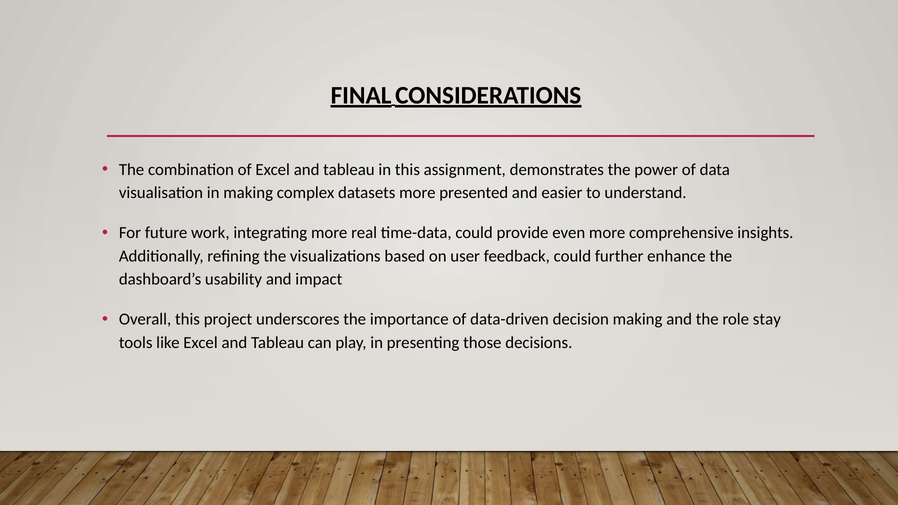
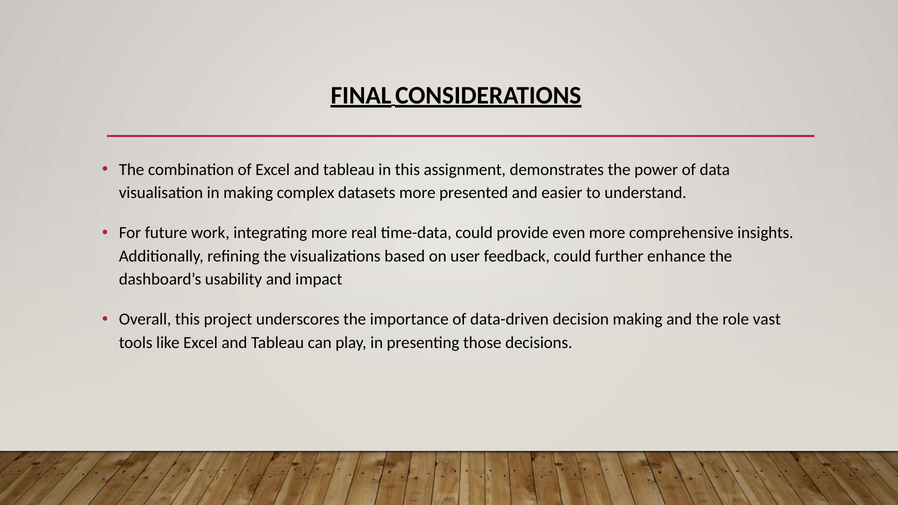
stay: stay -> vast
